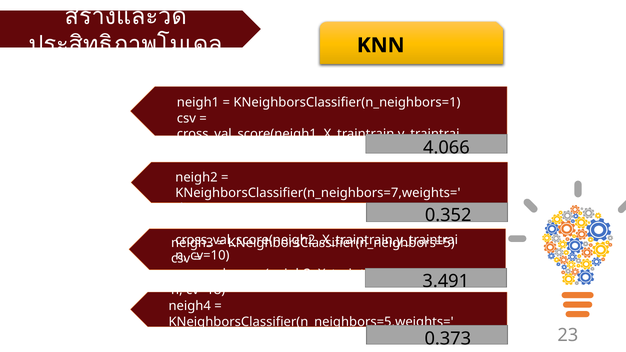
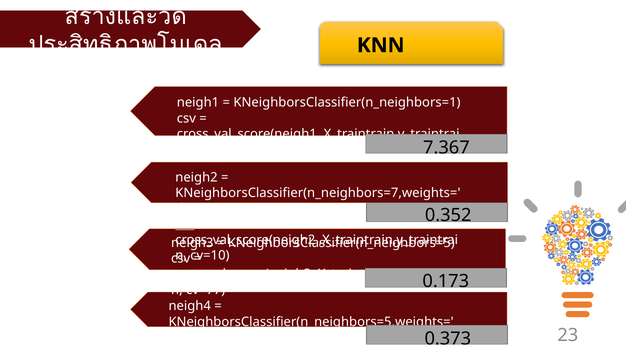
4.066: 4.066 -> 7.367
csv at (185, 224) underline: none -> present
3.491: 3.491 -> 0.173
cv=18: cv=18 -> cv=77
